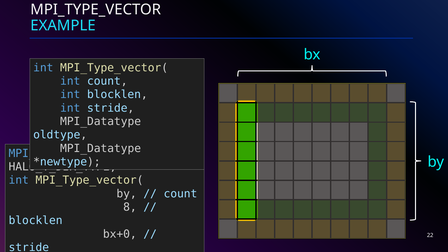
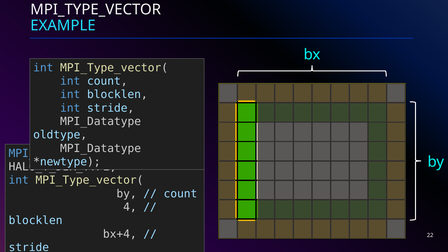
8: 8 -> 4
bx+0: bx+0 -> bx+4
